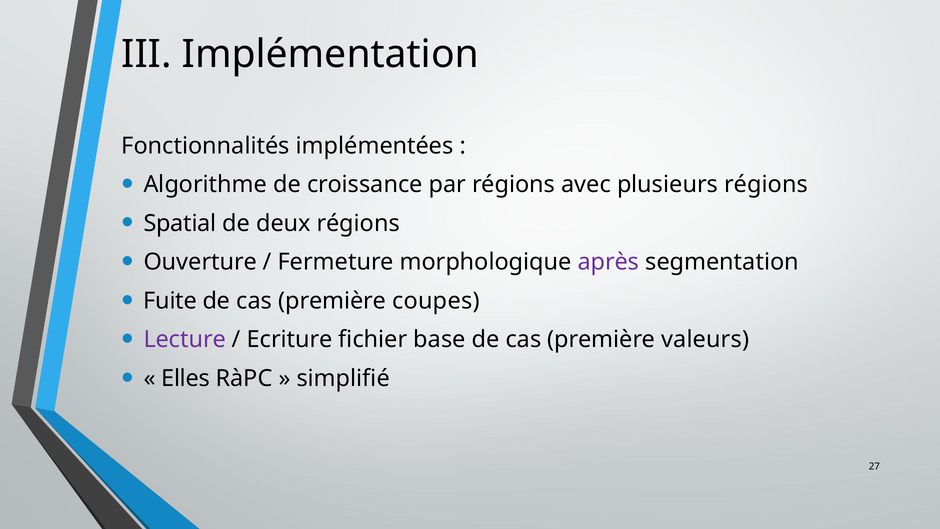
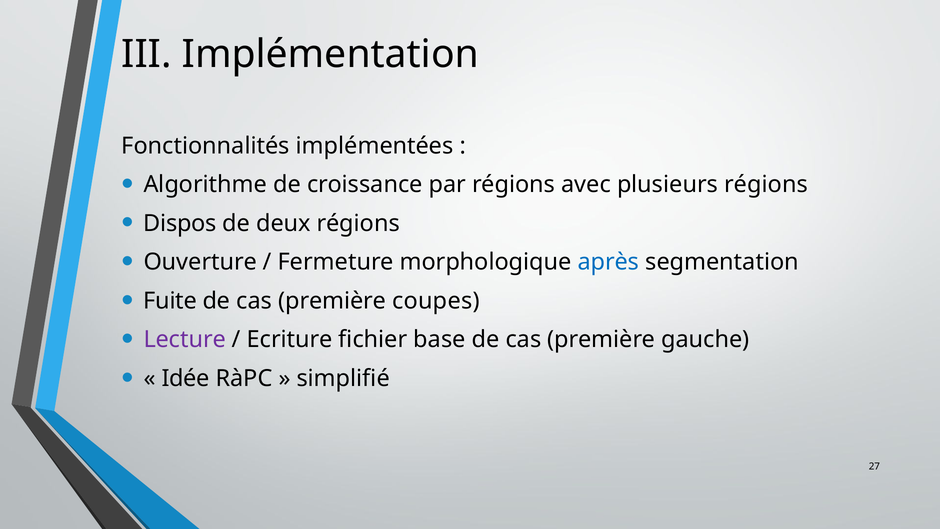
Spatial: Spatial -> Dispos
après colour: purple -> blue
valeurs: valeurs -> gauche
Elles: Elles -> Idée
